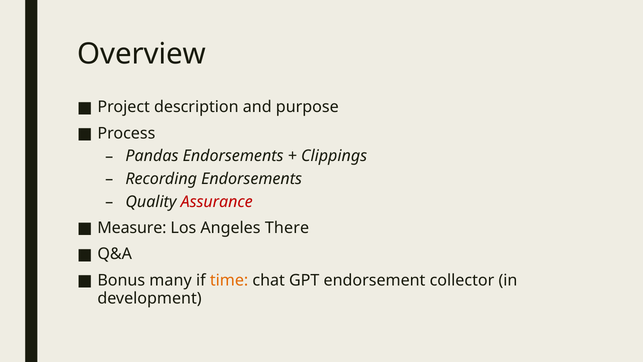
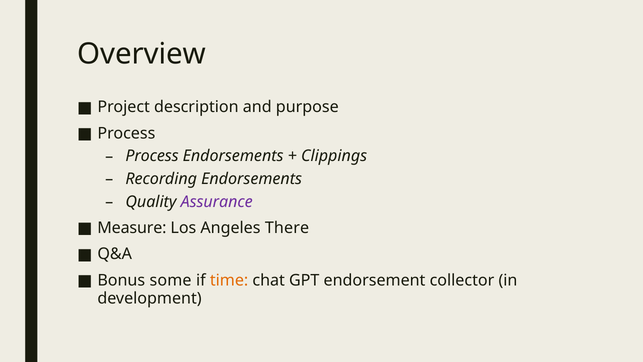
Pandas at (152, 156): Pandas -> Process
Assurance colour: red -> purple
many: many -> some
